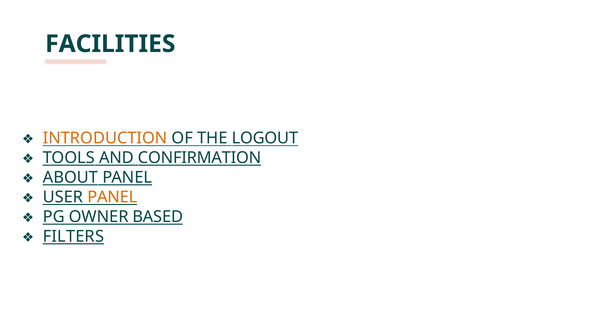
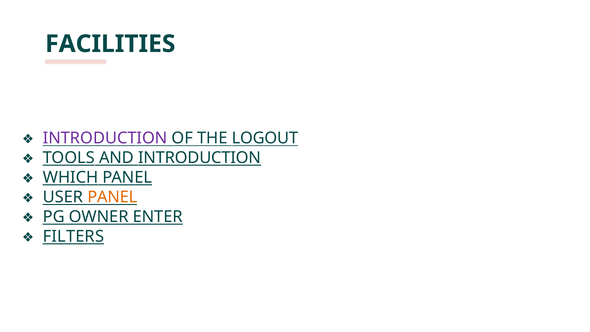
INTRODUCTION at (105, 138) colour: orange -> purple
AND CONFIRMATION: CONFIRMATION -> INTRODUCTION
ABOUT: ABOUT -> WHICH
BASED: BASED -> ENTER
